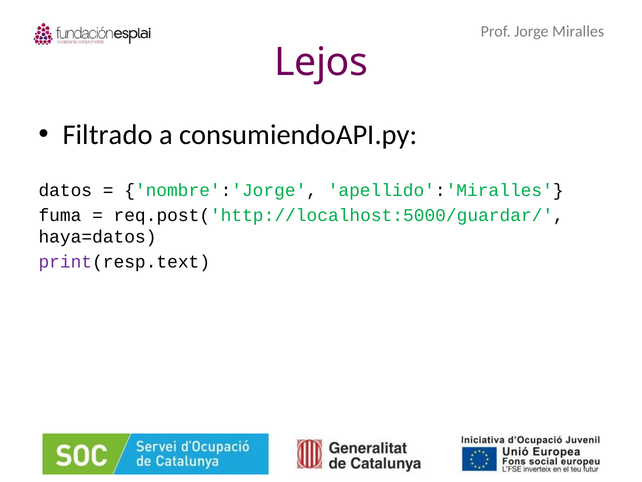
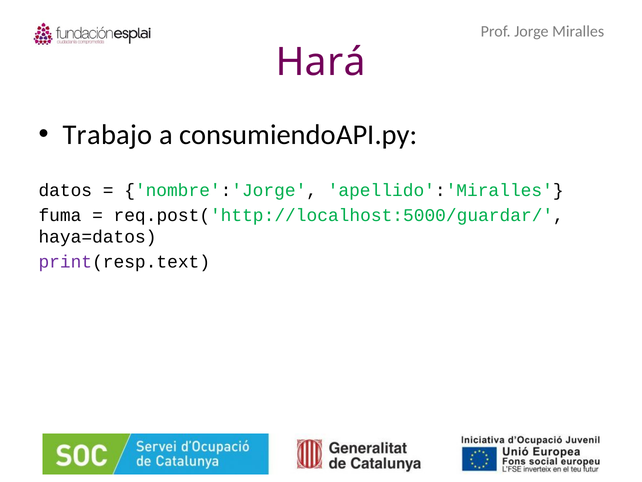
Lejos: Lejos -> Hará
Filtrado: Filtrado -> Trabajo
